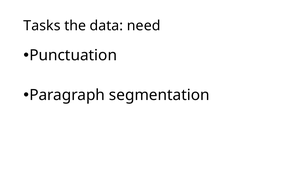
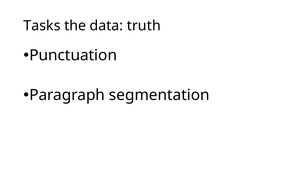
need: need -> truth
